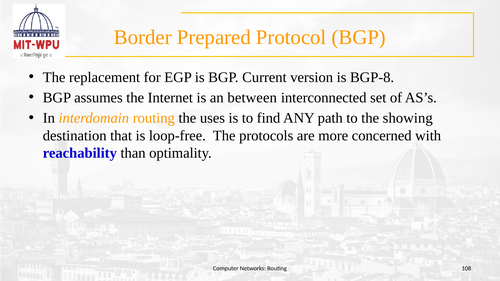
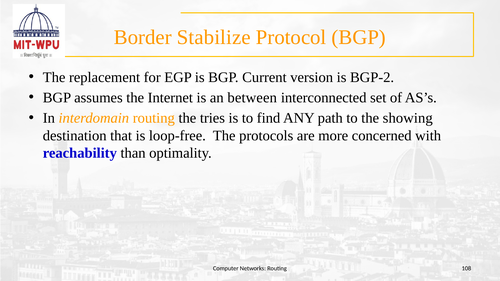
Prepared: Prepared -> Stabilize
BGP-8: BGP-8 -> BGP-2
uses: uses -> tries
